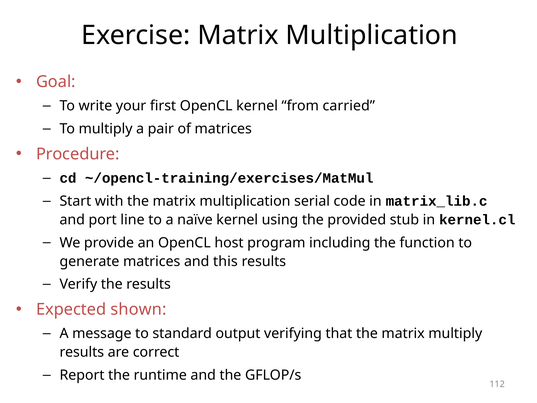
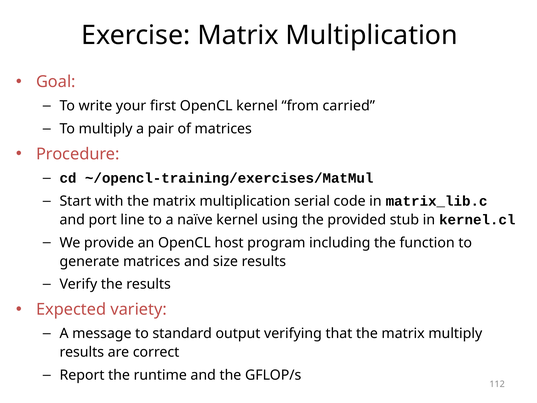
this: this -> size
shown: shown -> variety
